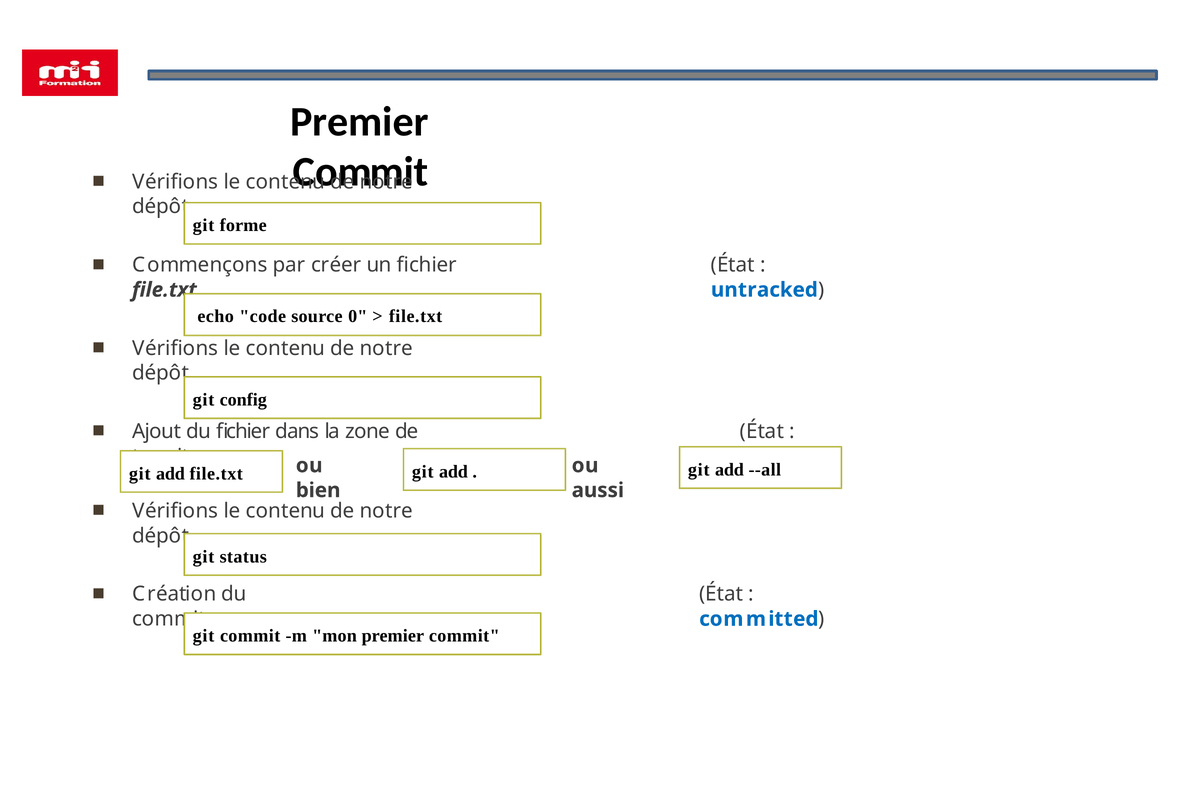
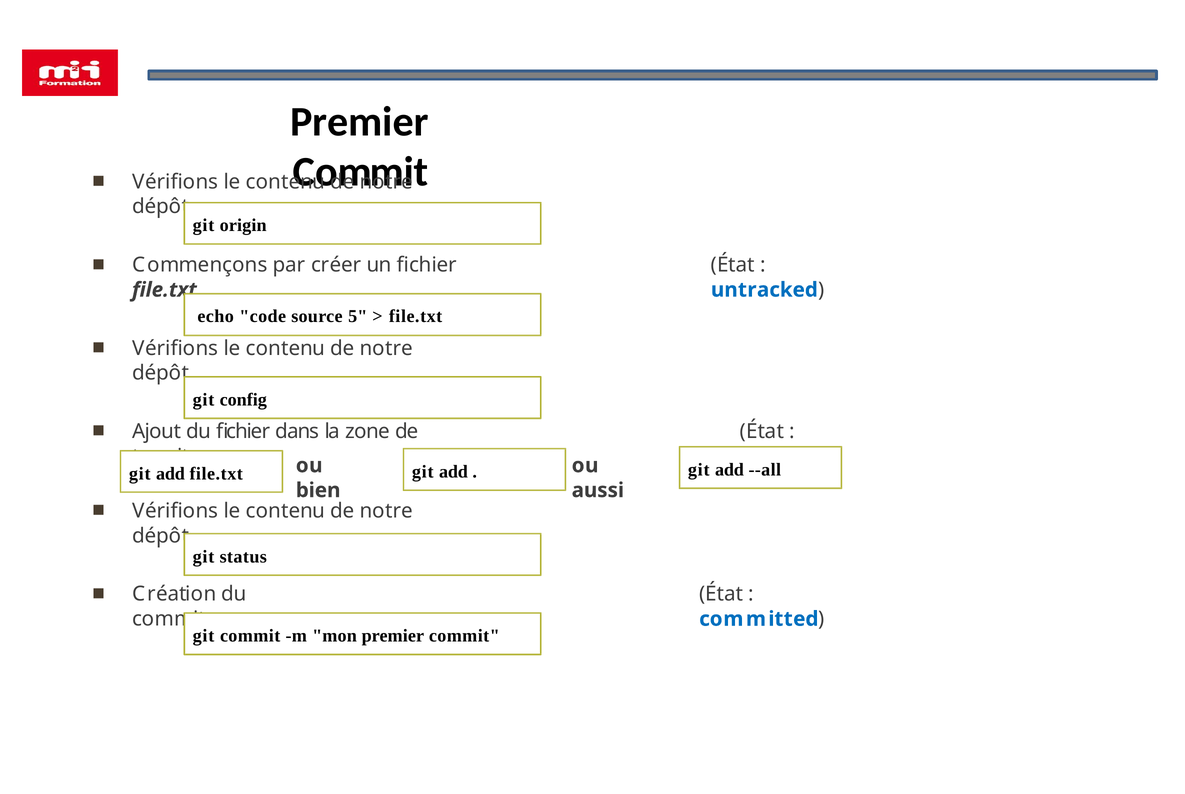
forme: forme -> origin
0: 0 -> 5
